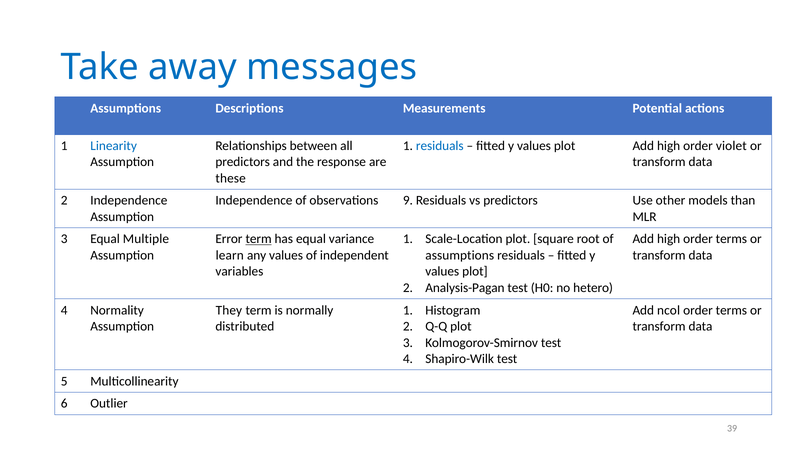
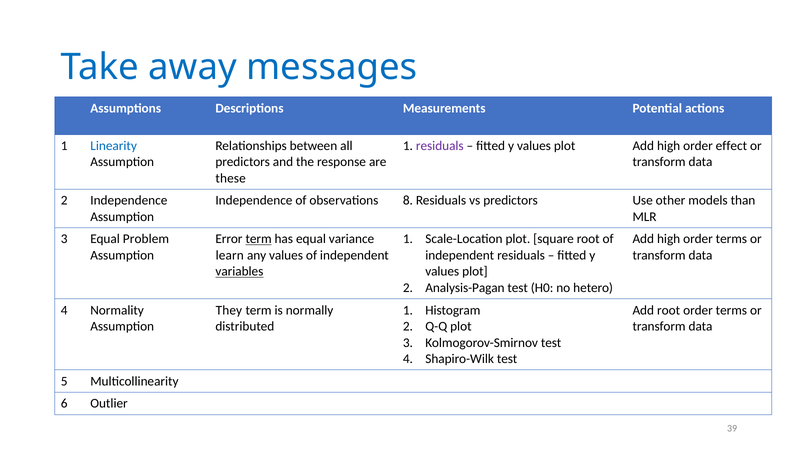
residuals at (440, 146) colour: blue -> purple
violet: violet -> effect
9: 9 -> 8
Multiple: Multiple -> Problem
assumptions at (460, 255): assumptions -> independent
variables underline: none -> present
Add ncol: ncol -> root
